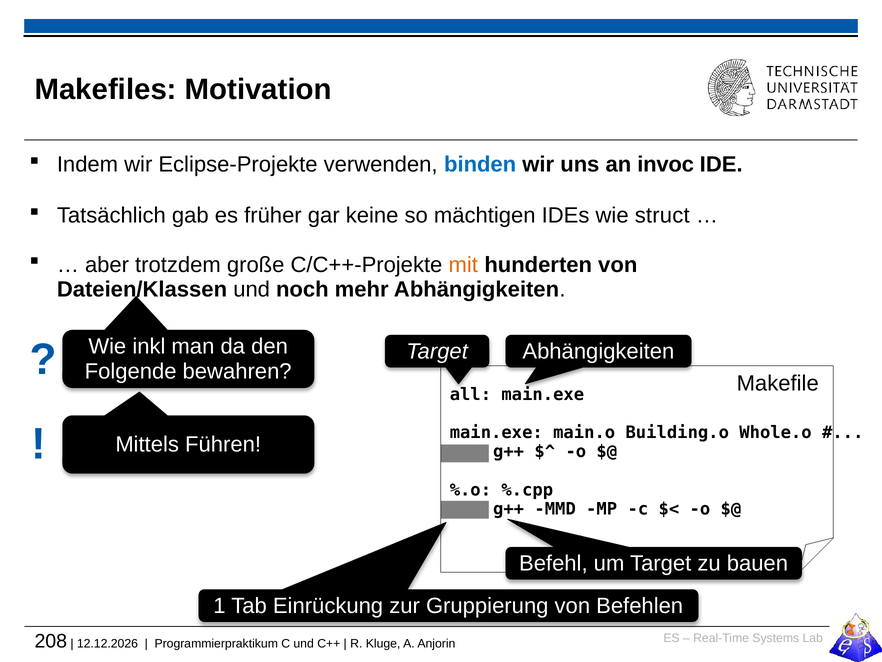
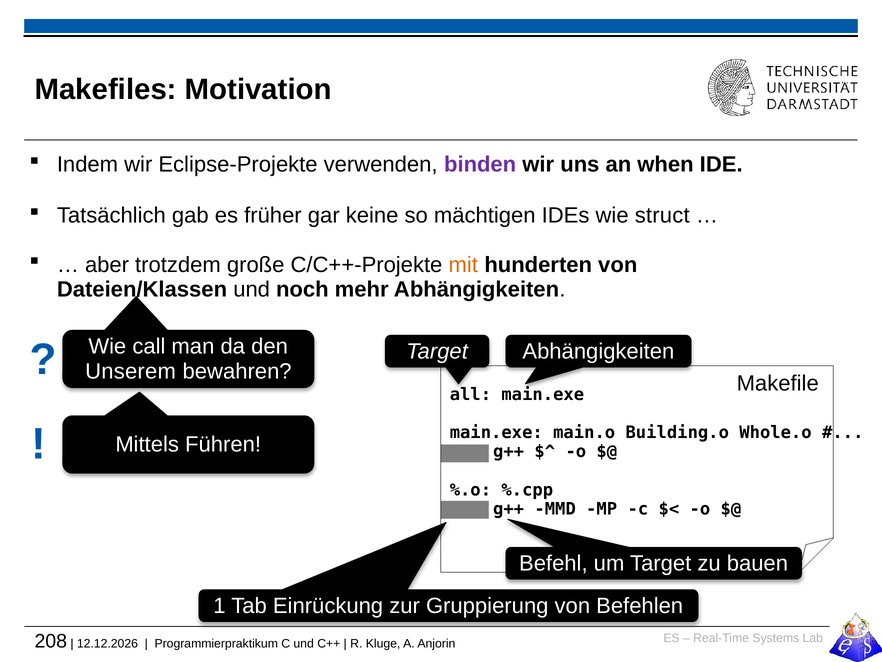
binden colour: blue -> purple
invoc: invoc -> when
inkl: inkl -> call
Folgende: Folgende -> Unserem
